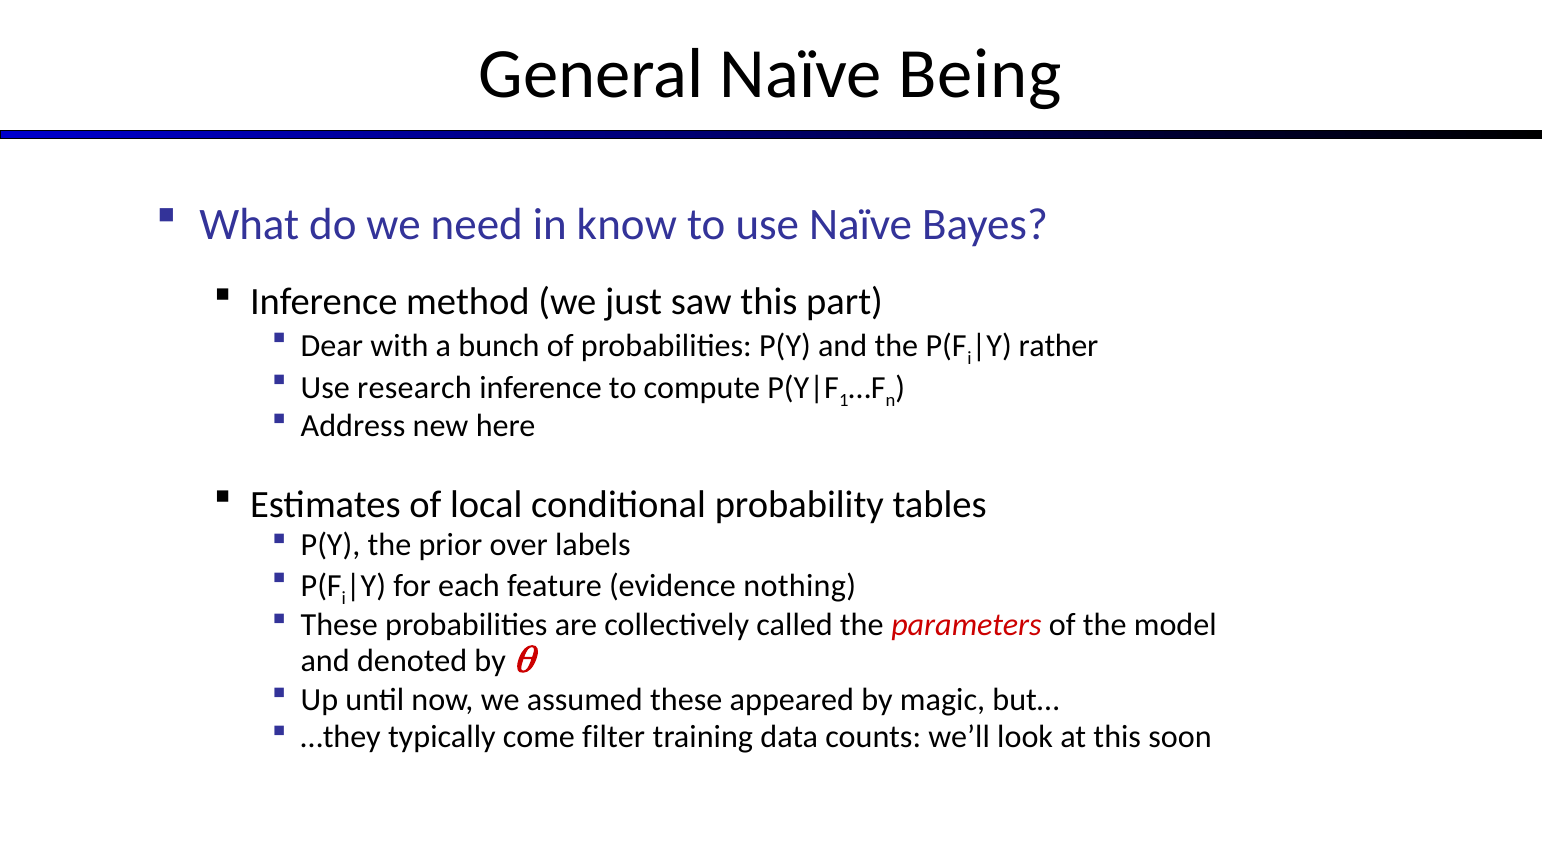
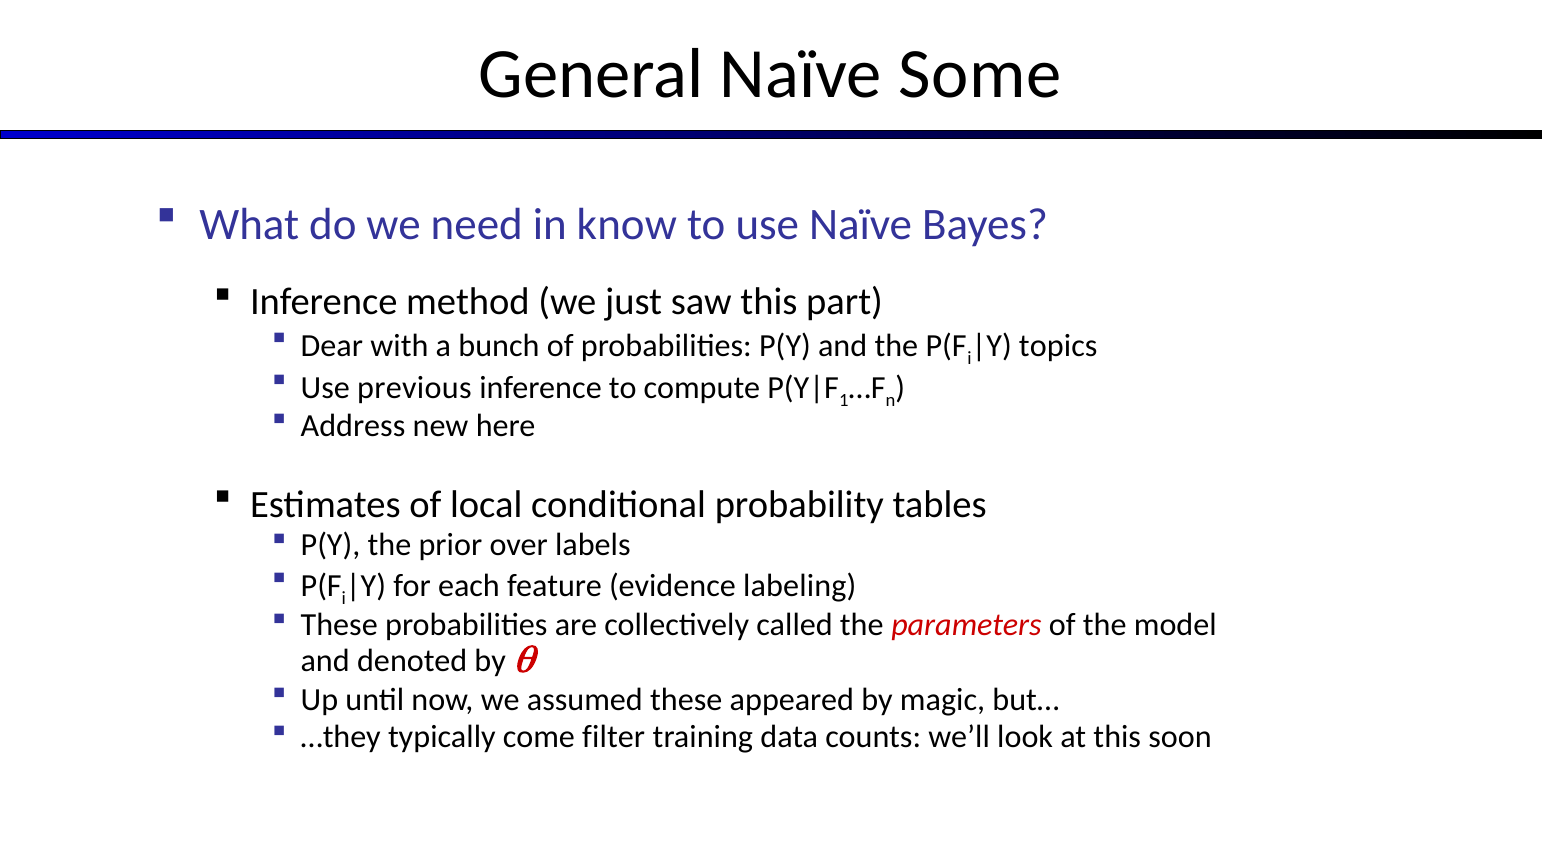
Being: Being -> Some
rather: rather -> topics
research: research -> previous
nothing: nothing -> labeling
